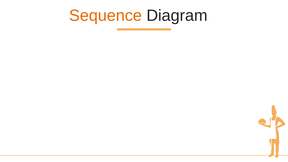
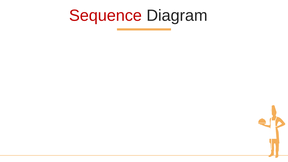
Sequence colour: orange -> red
